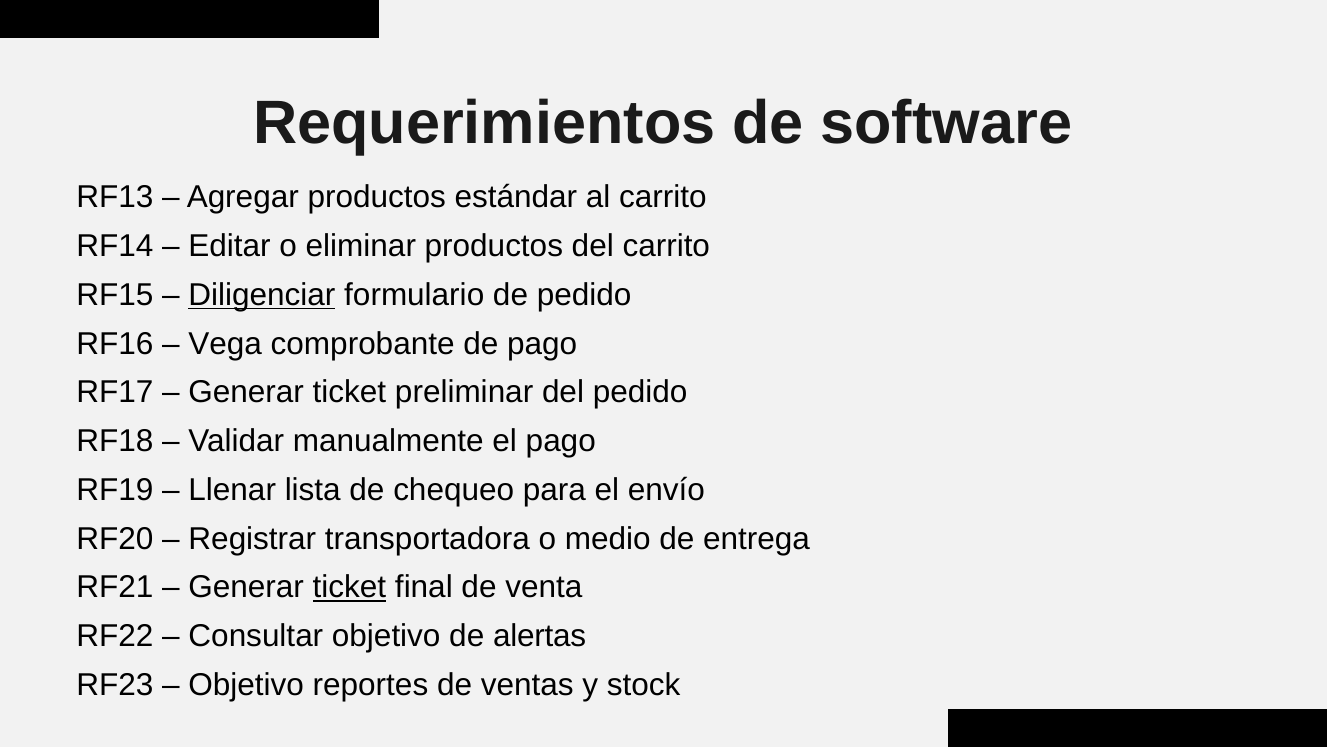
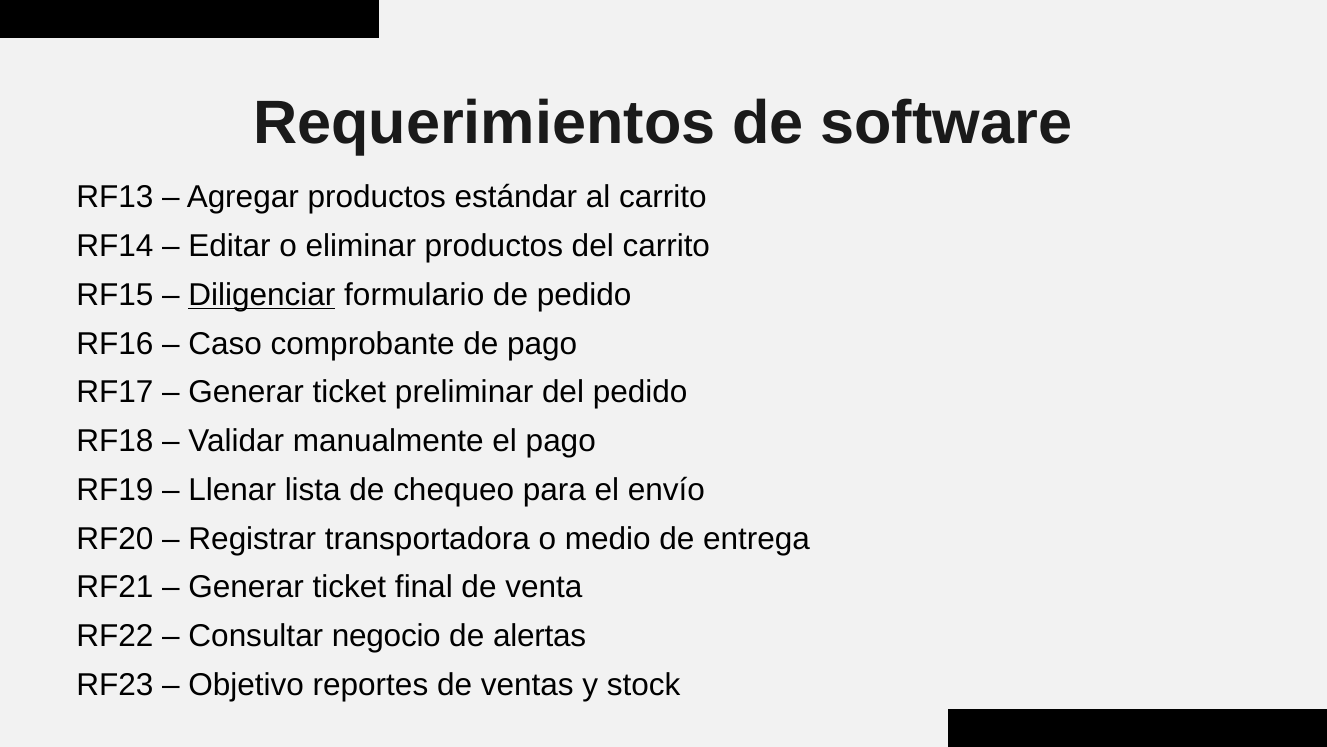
Vega: Vega -> Caso
ticket at (349, 587) underline: present -> none
Consultar objetivo: objetivo -> negocio
